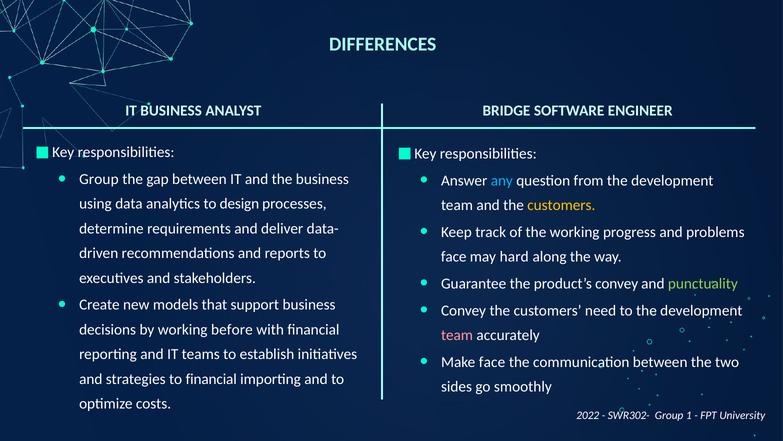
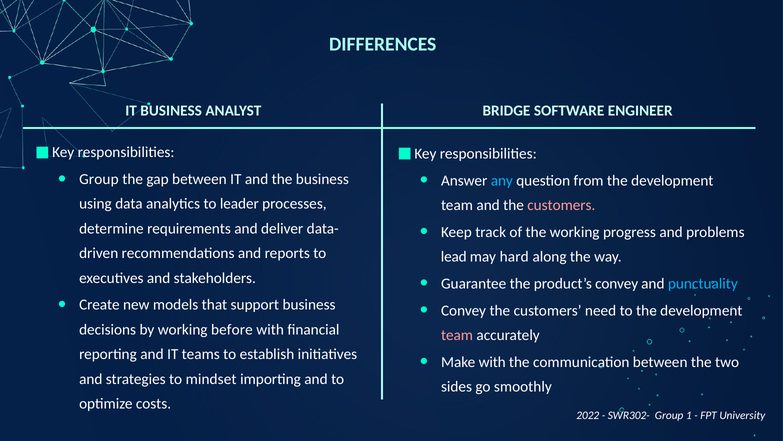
design: design -> leader
customers at (561, 205) colour: yellow -> pink
face at (454, 256): face -> lead
punctuality colour: light green -> light blue
Make face: face -> with
to financial: financial -> mindset
